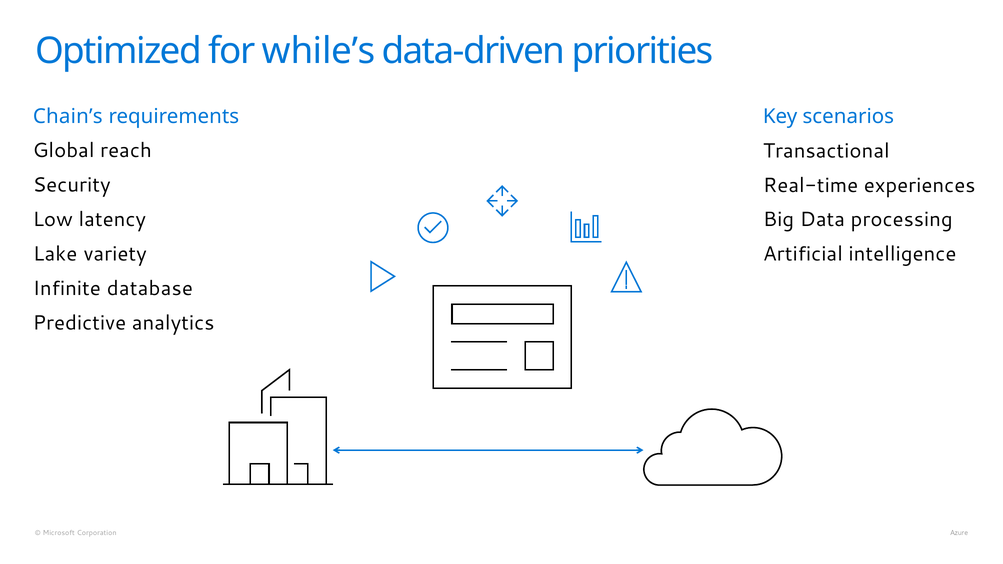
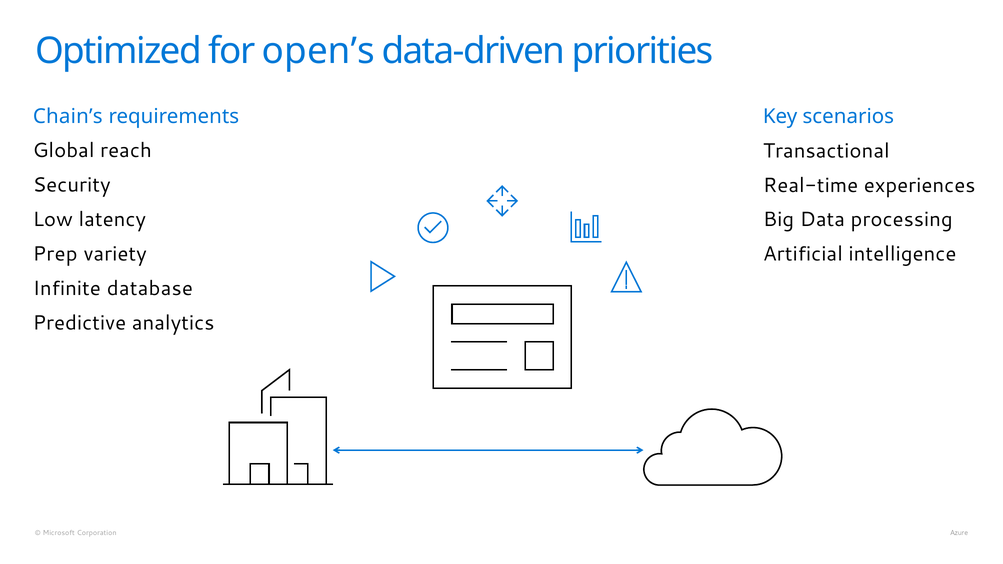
while’s: while’s -> open’s
Lake: Lake -> Prep
